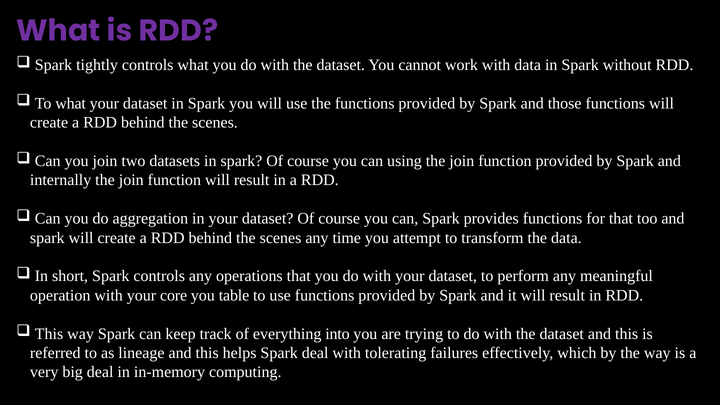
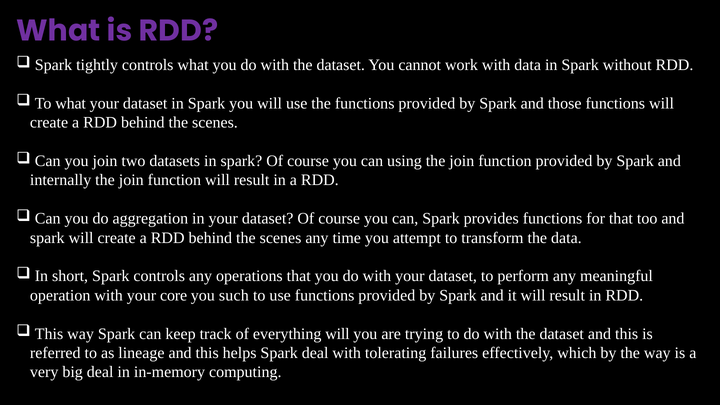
table: table -> such
everything into: into -> will
